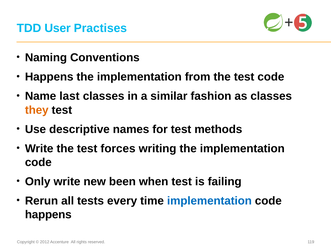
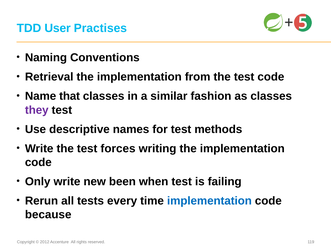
Happens at (49, 77): Happens -> Retrieval
last: last -> that
they colour: orange -> purple
happens at (48, 215): happens -> because
